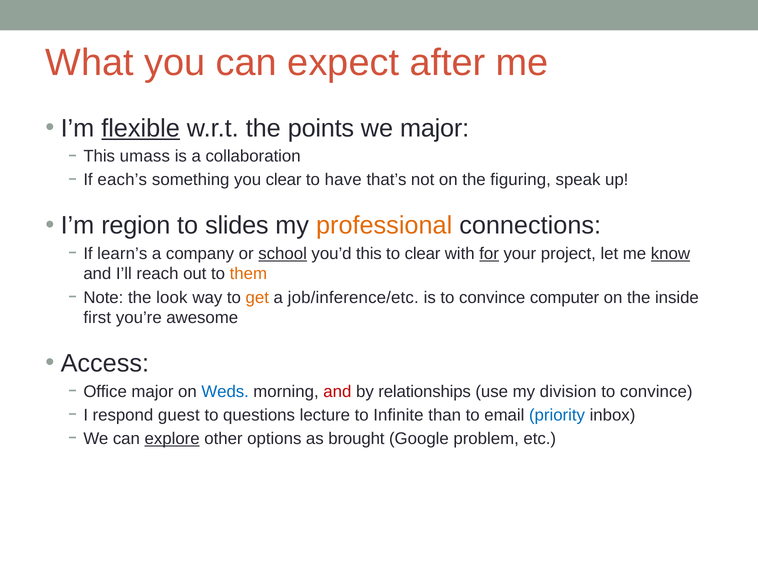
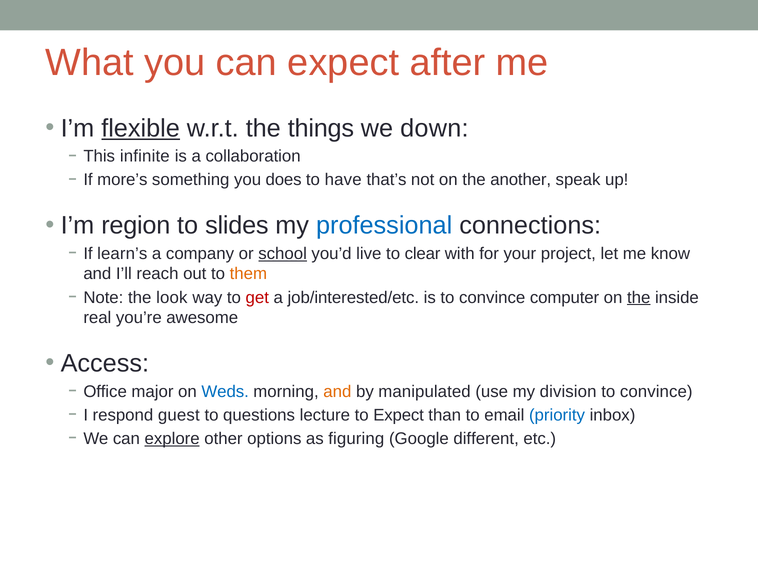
points: points -> things
we major: major -> down
umass: umass -> infinite
each’s: each’s -> more’s
you clear: clear -> does
figuring: figuring -> another
professional colour: orange -> blue
you’d this: this -> live
for underline: present -> none
know underline: present -> none
get colour: orange -> red
job/inference/etc: job/inference/etc -> job/interested/etc
the at (639, 297) underline: none -> present
first: first -> real
and at (337, 391) colour: red -> orange
relationships: relationships -> manipulated
to Infinite: Infinite -> Expect
brought: brought -> figuring
problem: problem -> different
